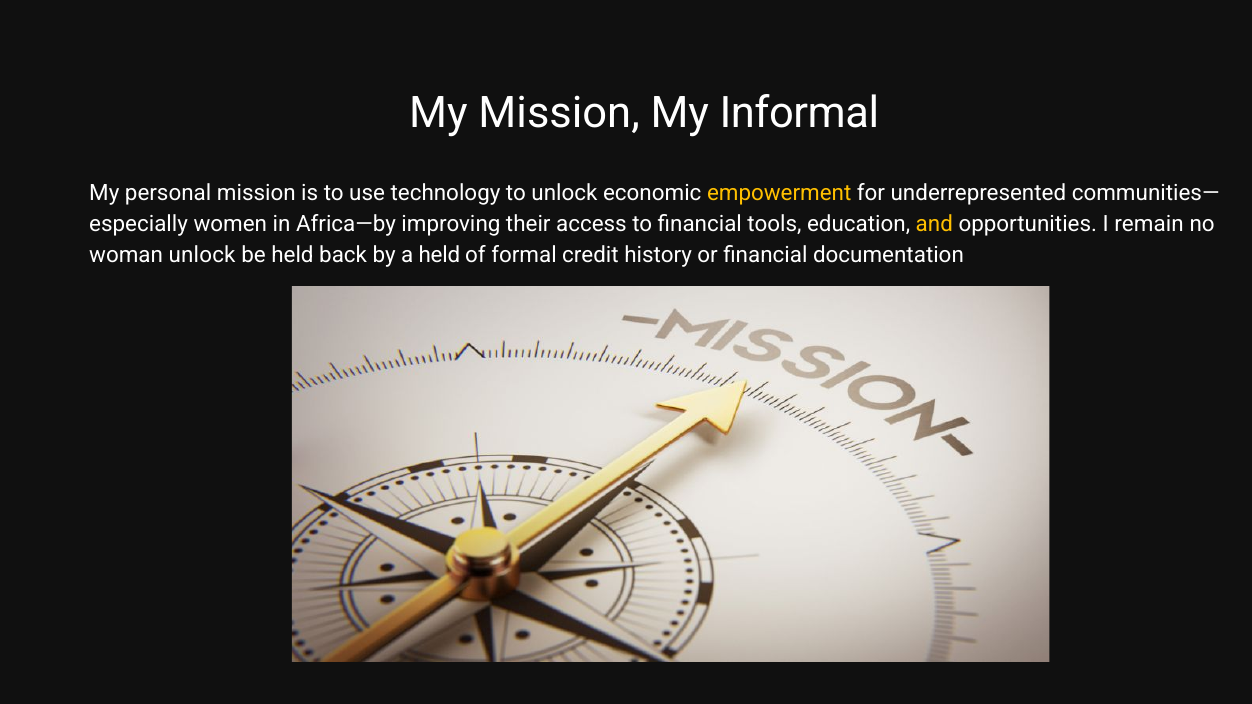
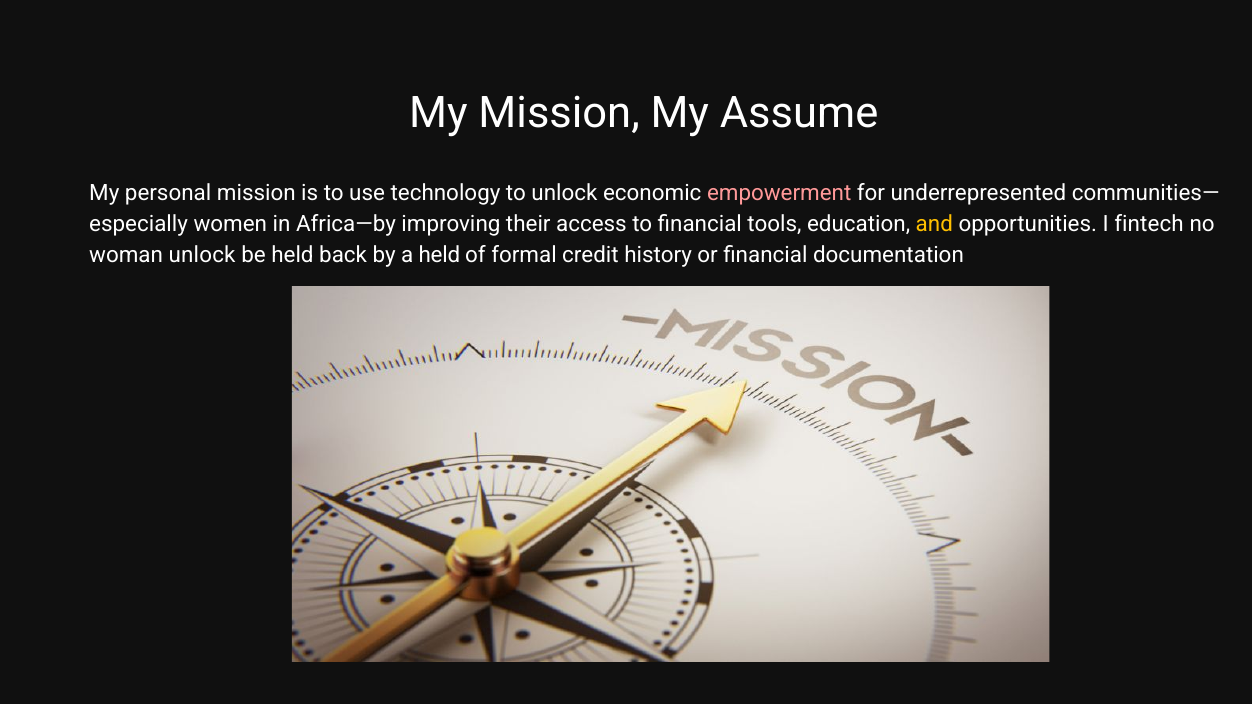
Informal: Informal -> Assume
empowerment colour: yellow -> pink
remain: remain -> fintech
